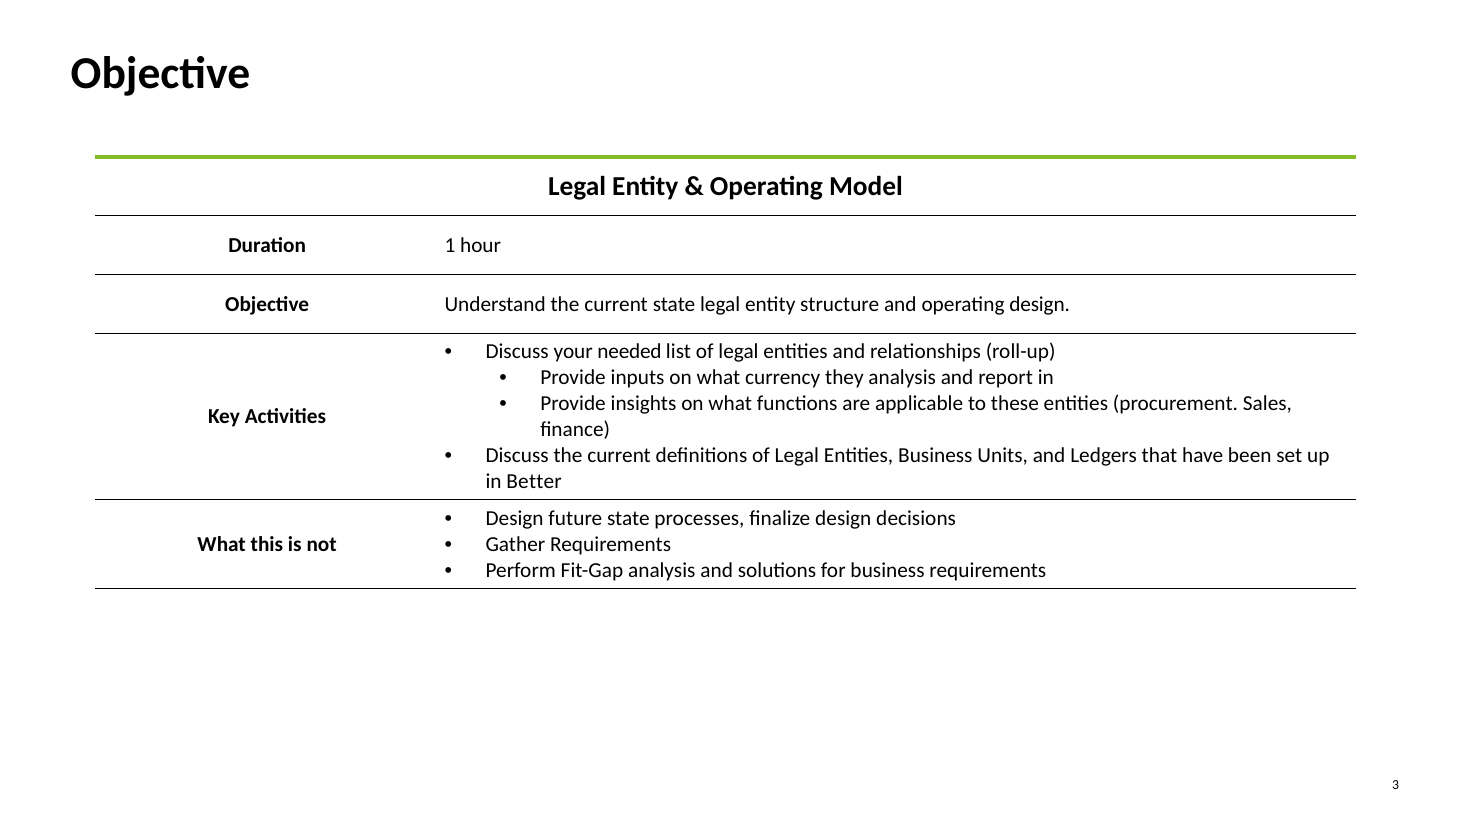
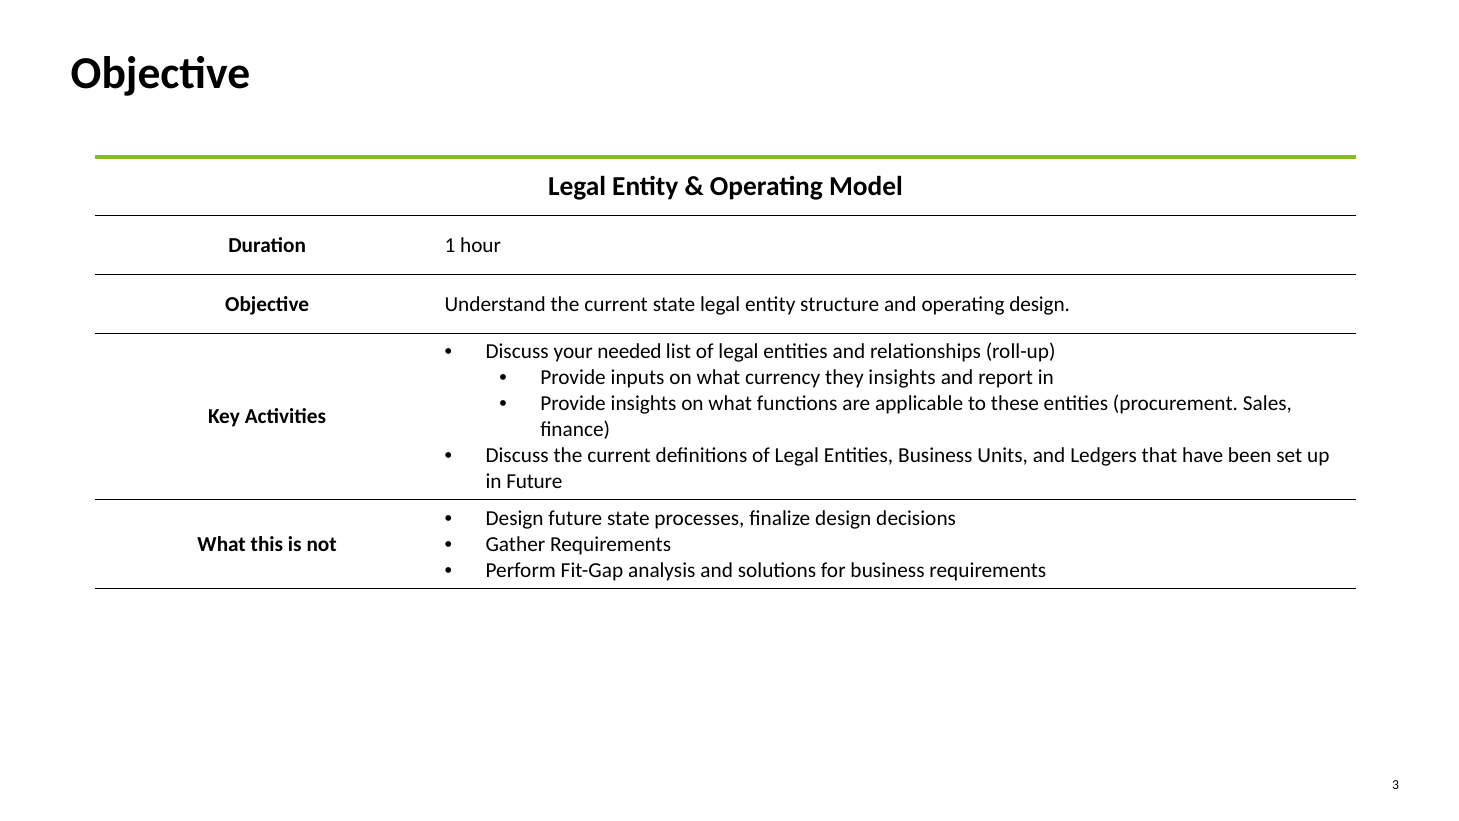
they analysis: analysis -> insights
in Better: Better -> Future
